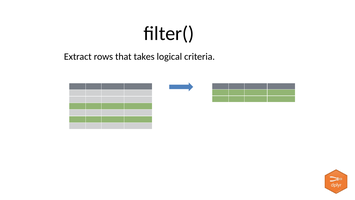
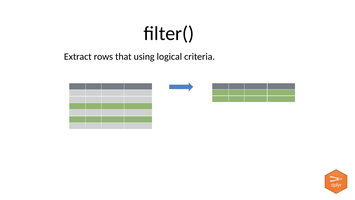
takes: takes -> using
